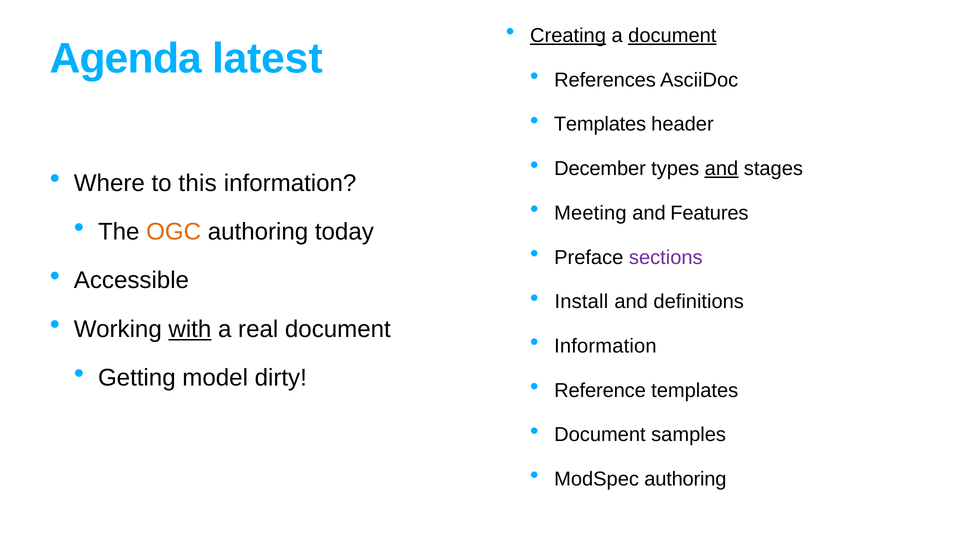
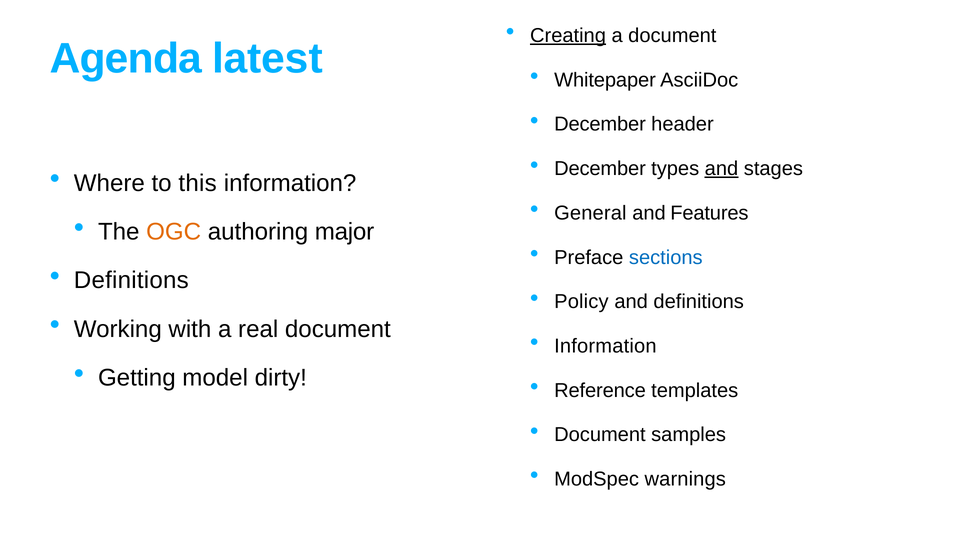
document at (672, 36) underline: present -> none
References: References -> Whitepaper
Templates at (600, 124): Templates -> December
Meeting: Meeting -> General
today: today -> major
sections colour: purple -> blue
Accessible at (131, 280): Accessible -> Definitions
Install: Install -> Policy
with underline: present -> none
ModSpec authoring: authoring -> warnings
